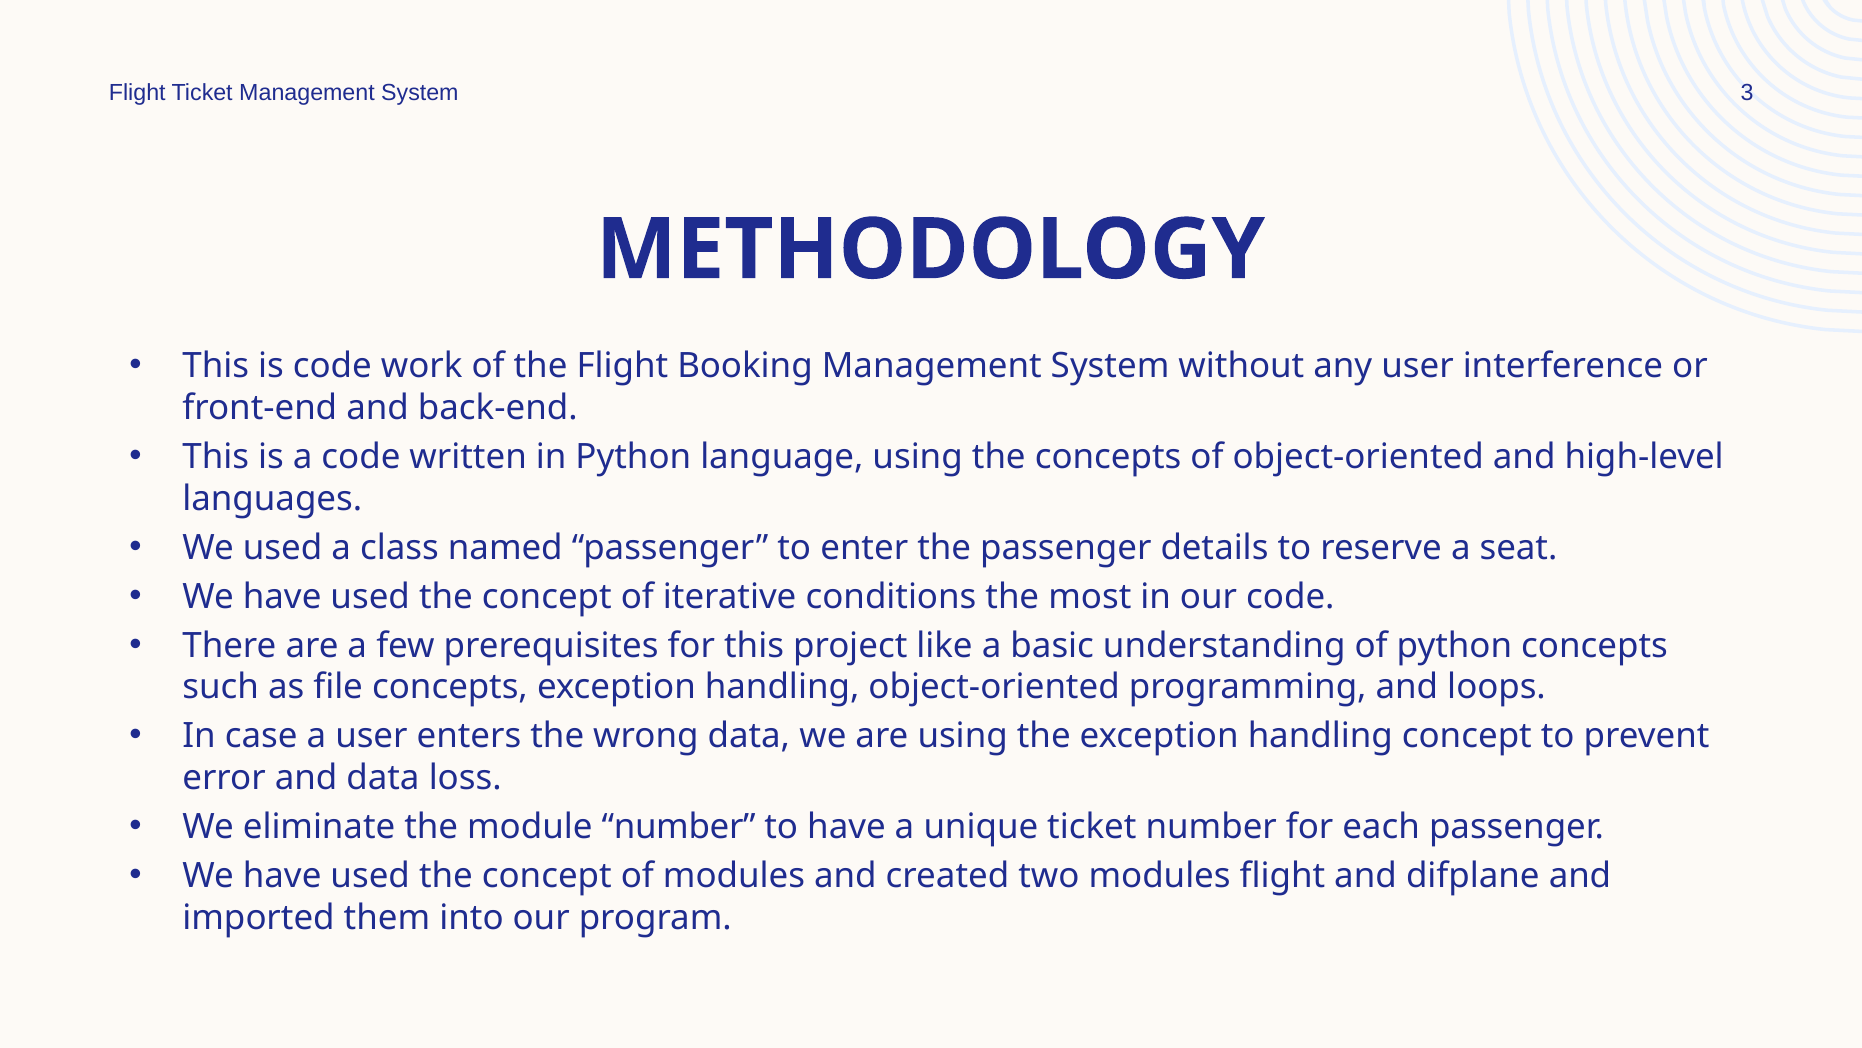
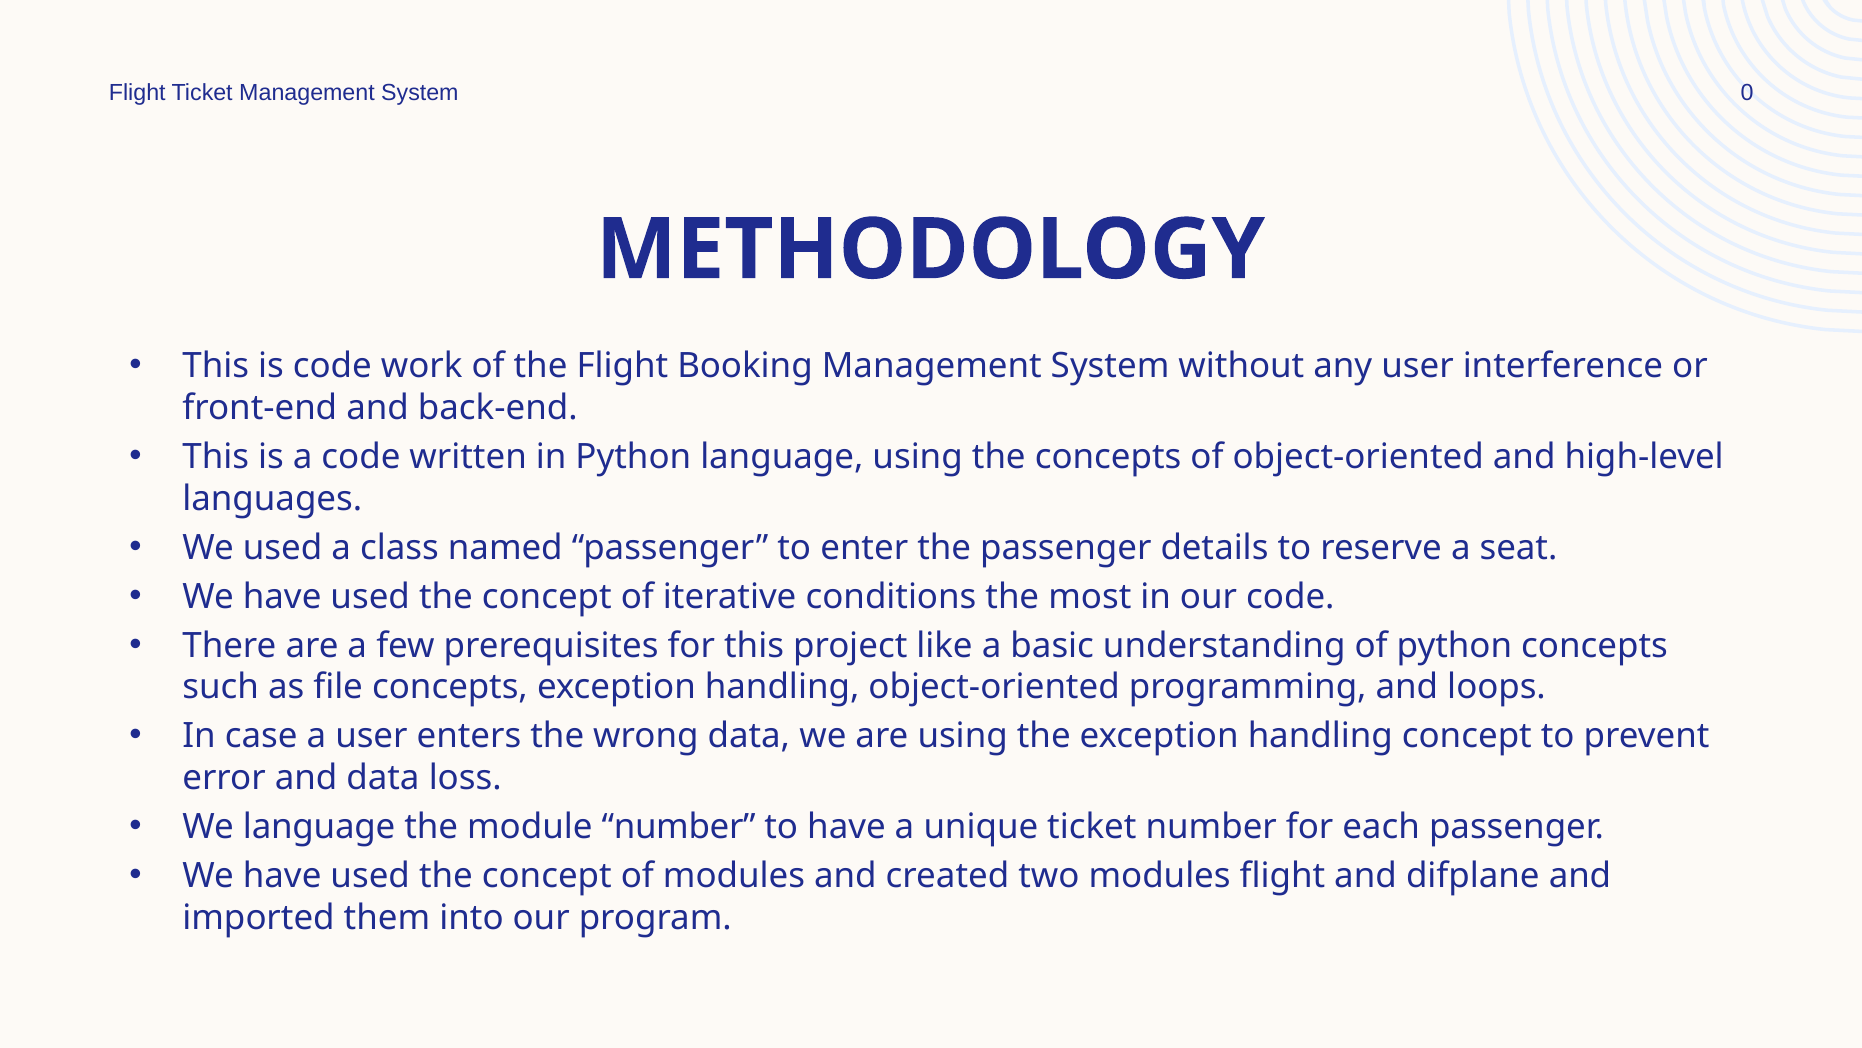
3: 3 -> 0
We eliminate: eliminate -> language
